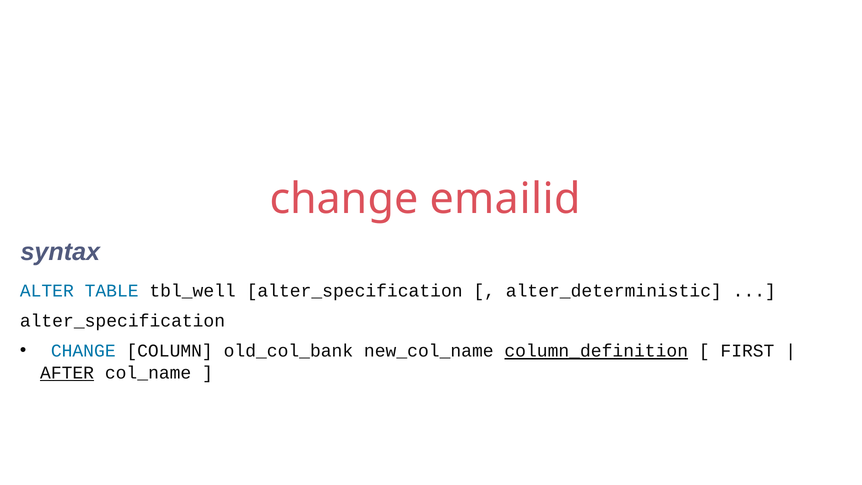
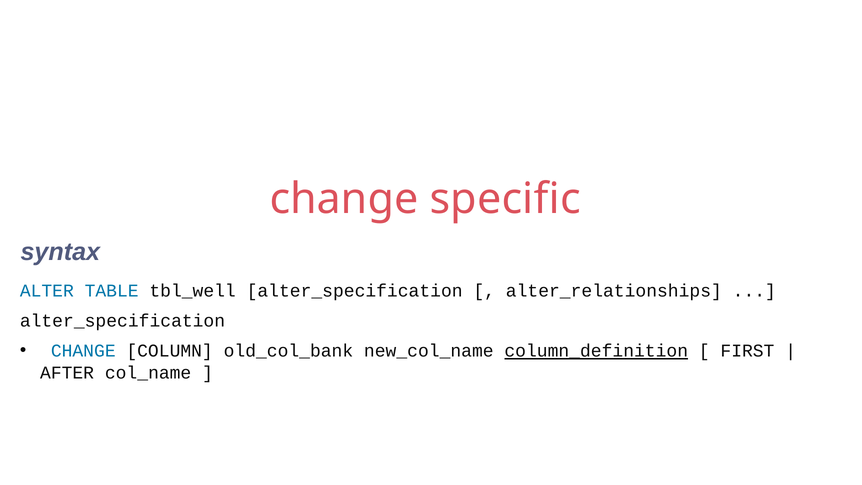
emailid: emailid -> specific
alter_deterministic: alter_deterministic -> alter_relationships
AFTER underline: present -> none
